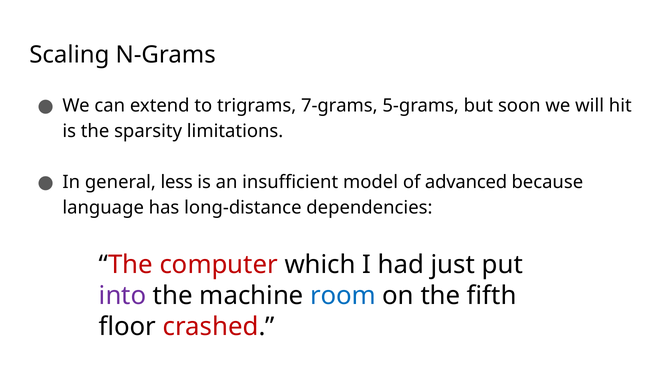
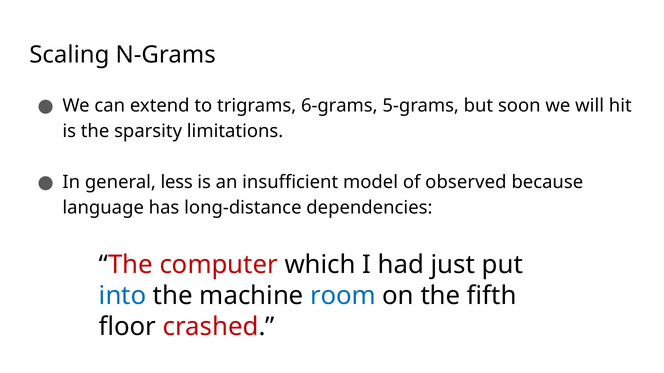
7-grams: 7-grams -> 6-grams
advanced: advanced -> observed
into colour: purple -> blue
